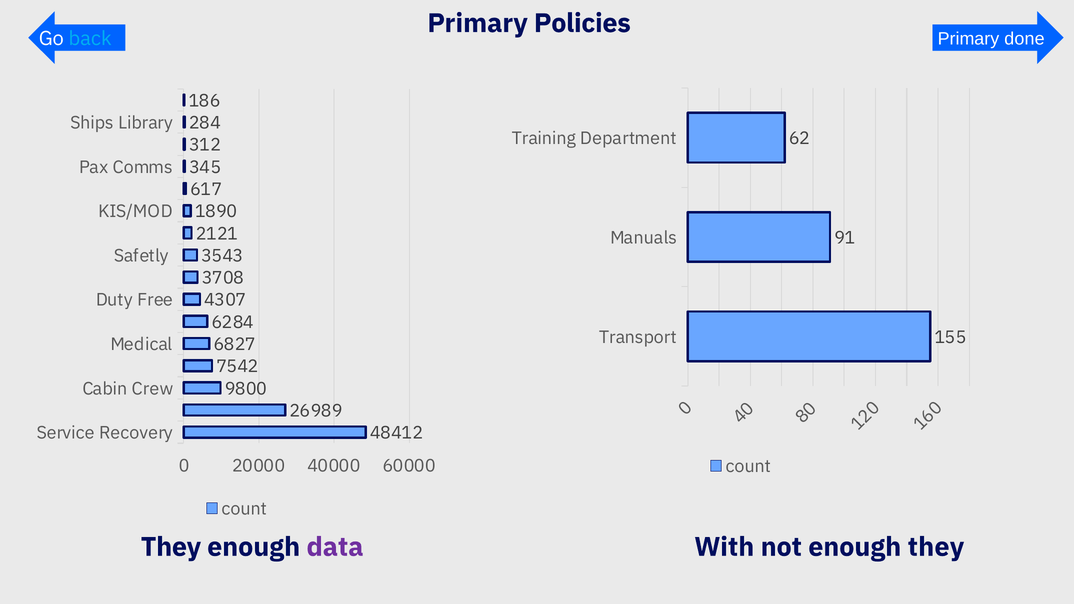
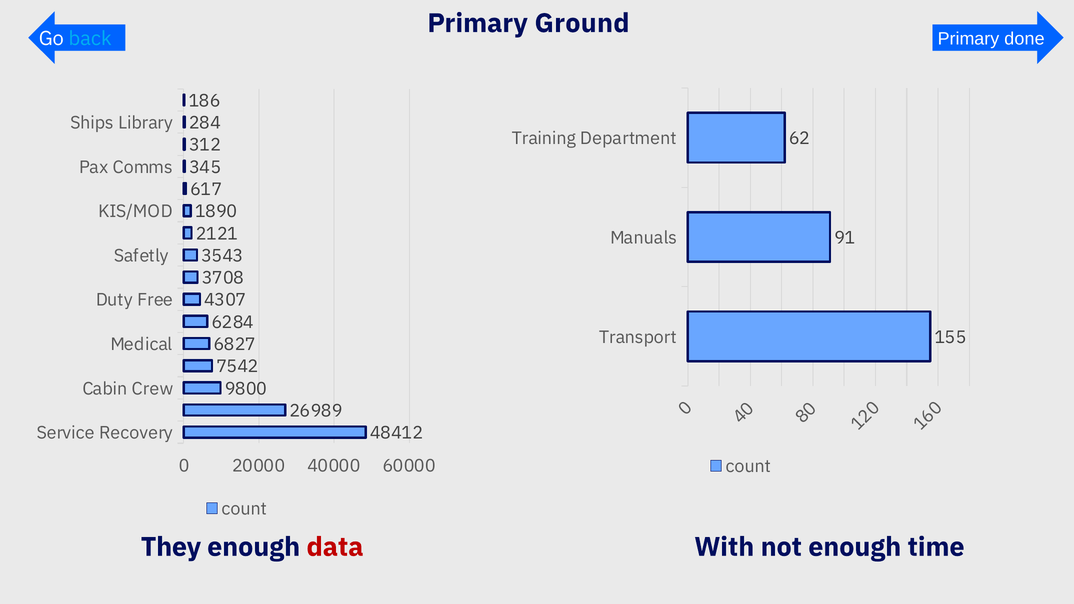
Policies: Policies -> Ground
data colour: purple -> red
enough they: they -> time
